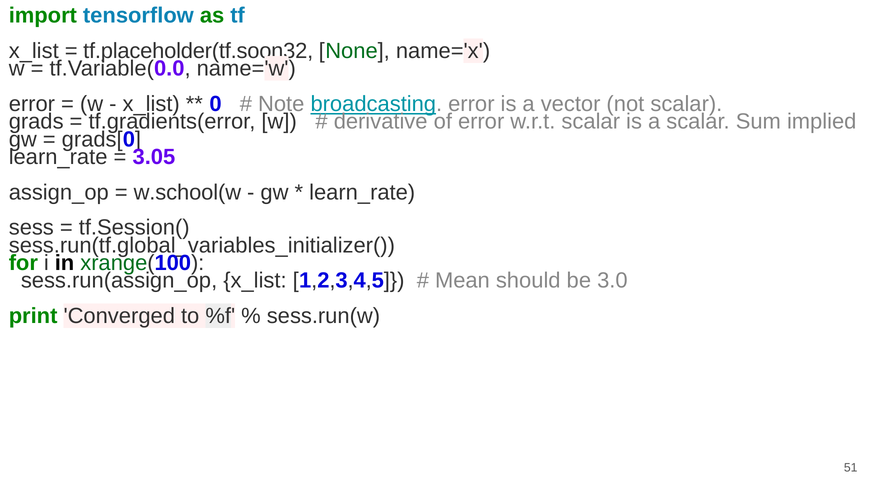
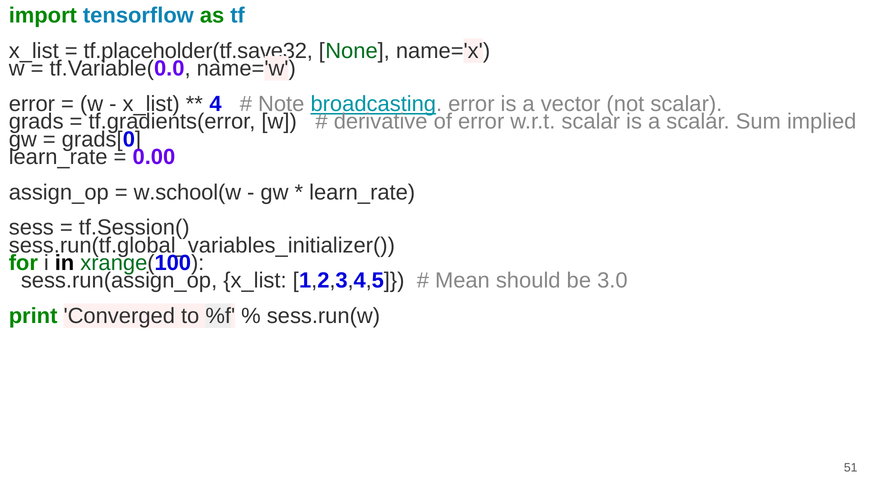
tf.placeholder(tf.soon32: tf.placeholder(tf.soon32 -> tf.placeholder(tf.save32
0: 0 -> 4
3.05: 3.05 -> 0.00
